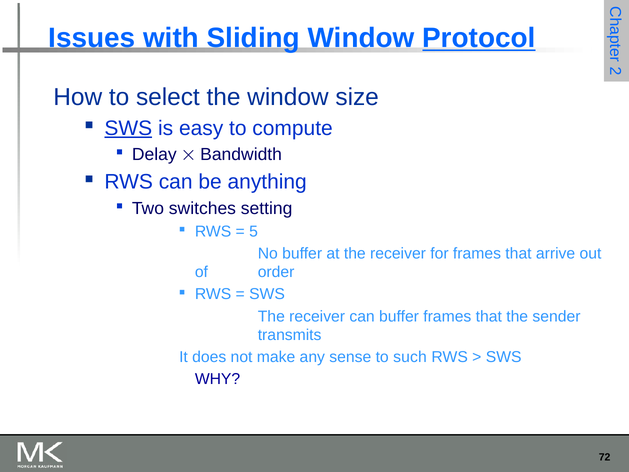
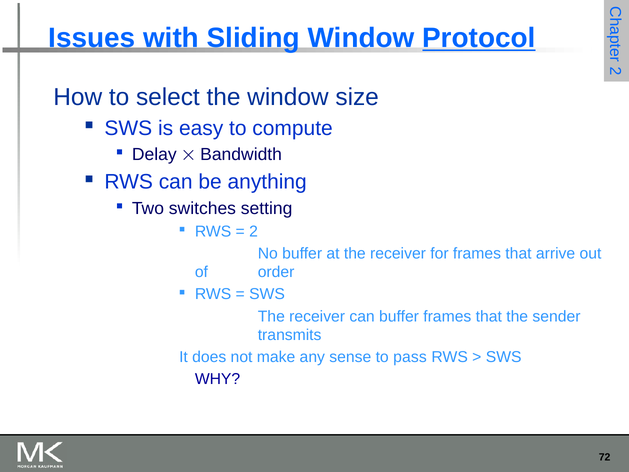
SWS at (128, 128) underline: present -> none
5 at (254, 231): 5 -> 2
such: such -> pass
